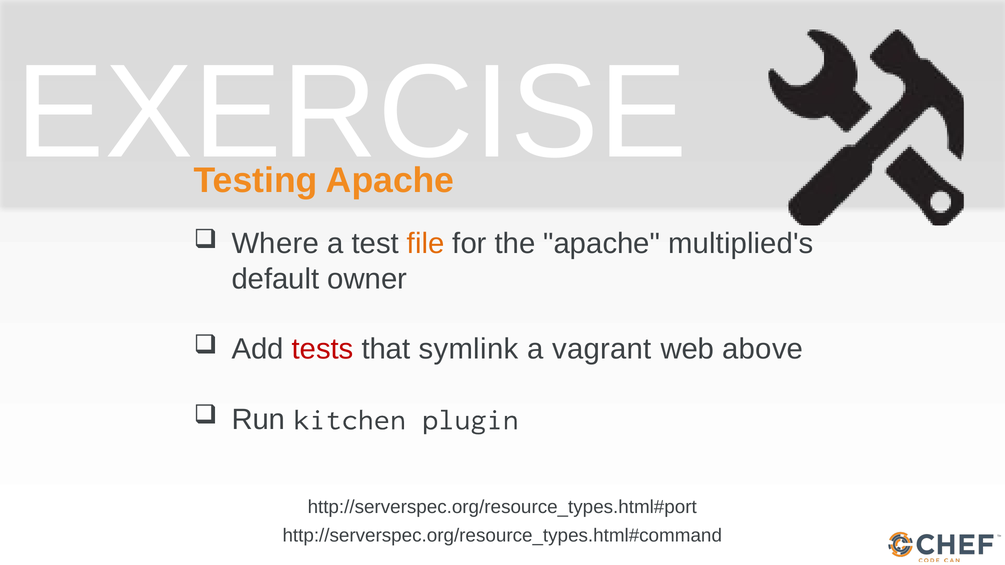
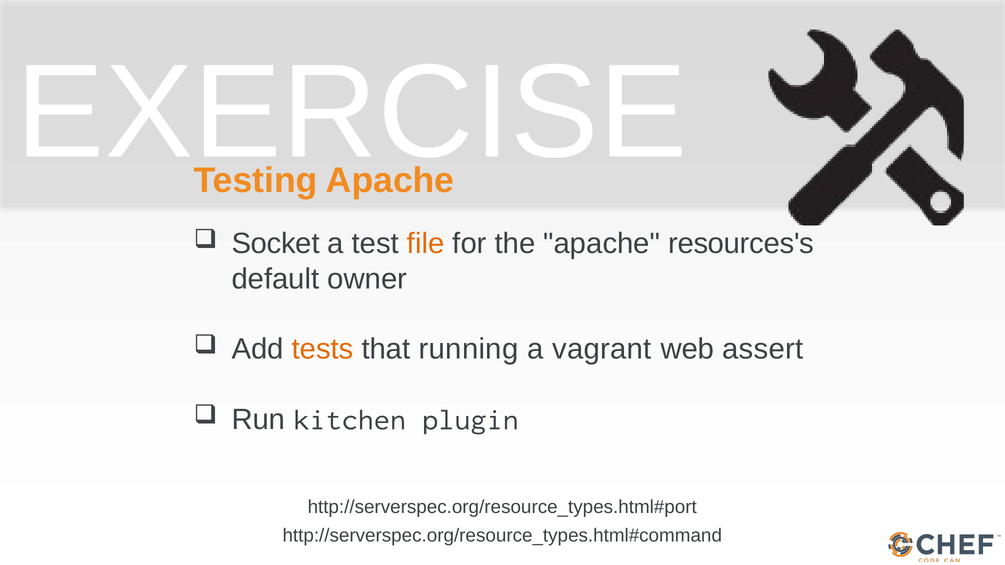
Where: Where -> Socket
multiplied's: multiplied's -> resources's
tests colour: red -> orange
symlink: symlink -> running
above: above -> assert
